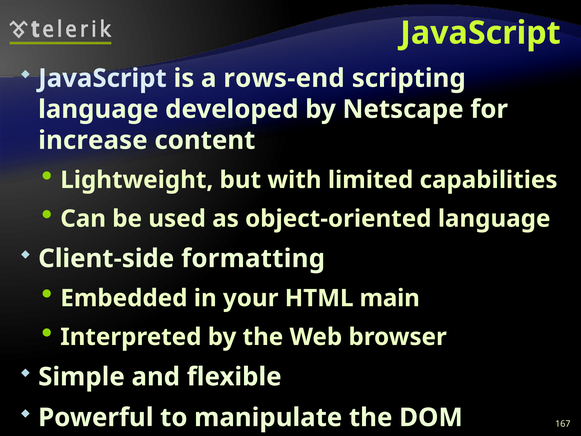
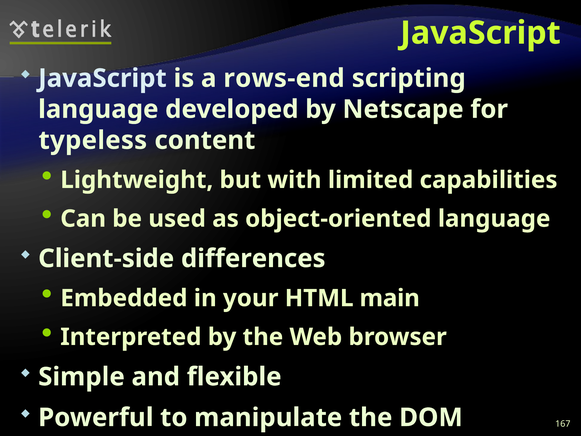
increase: increase -> typeless
formatting: formatting -> differences
